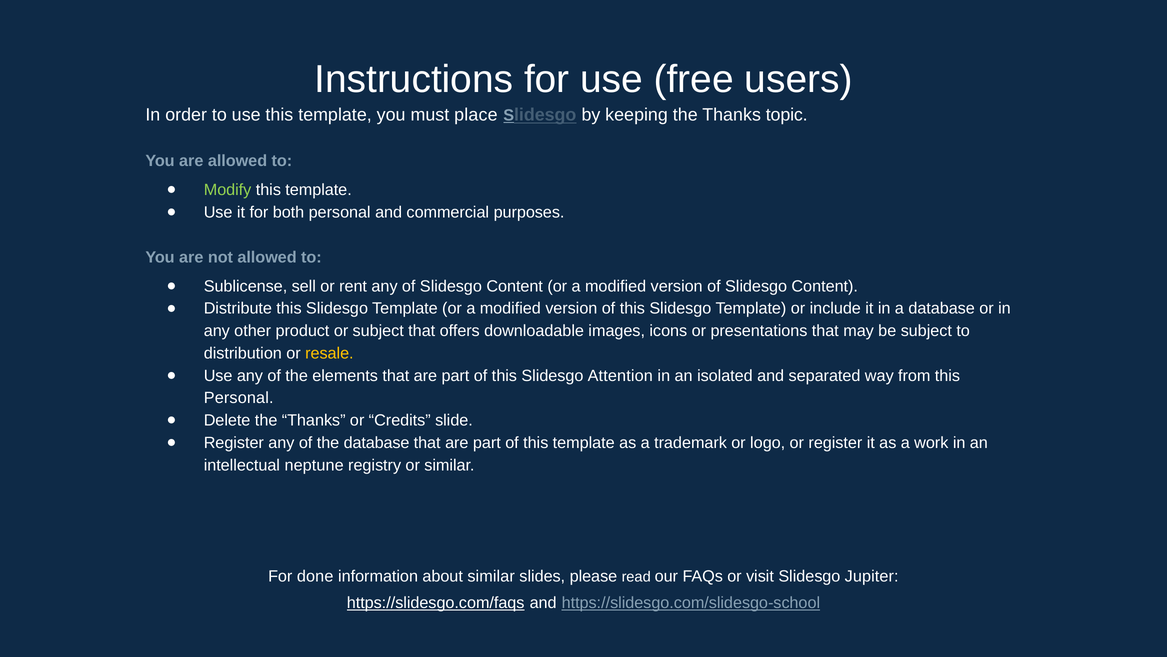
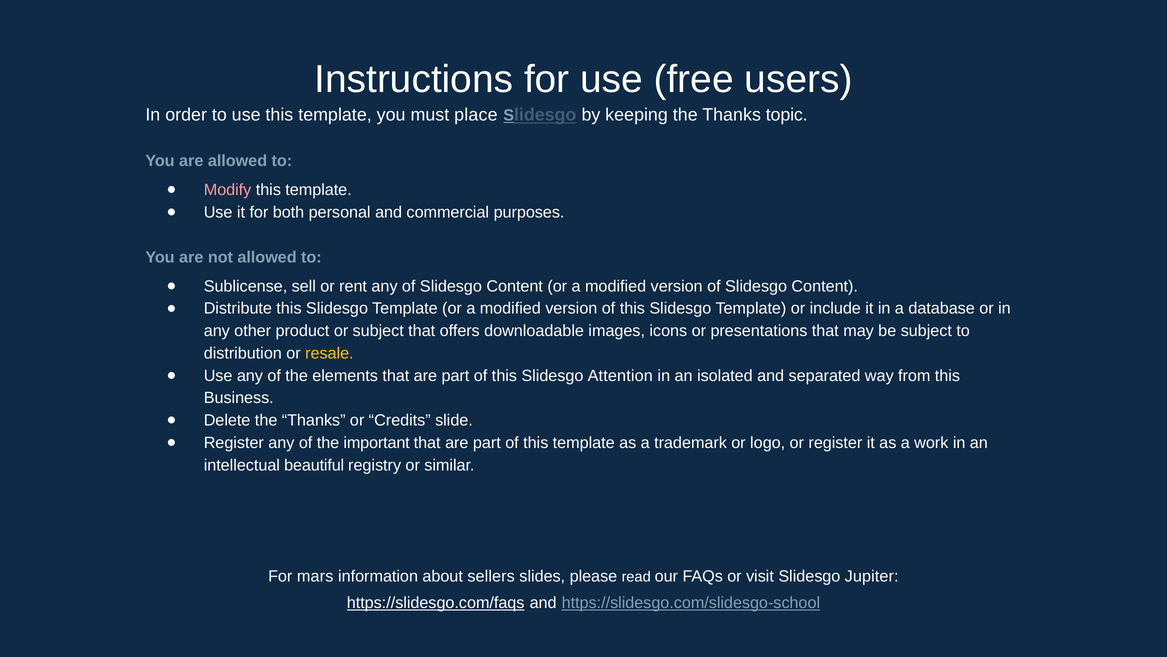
Modify colour: light green -> pink
Personal at (239, 398): Personal -> Business
the database: database -> important
neptune: neptune -> beautiful
done: done -> mars
about similar: similar -> sellers
